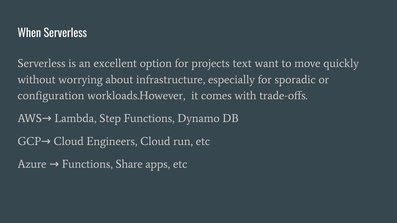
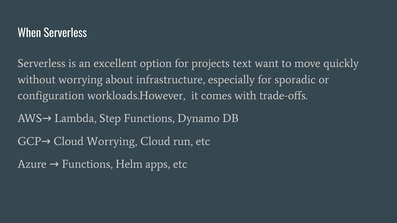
Cloud Engineers: Engineers -> Worrying
Share: Share -> Helm
